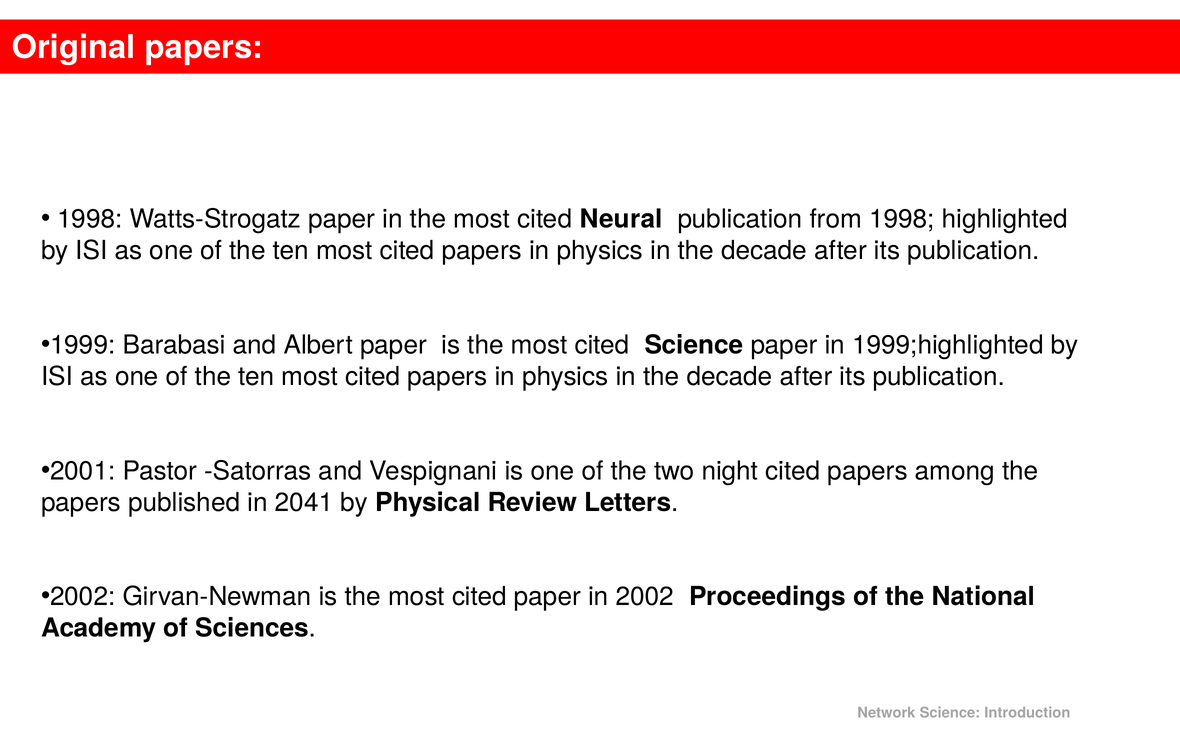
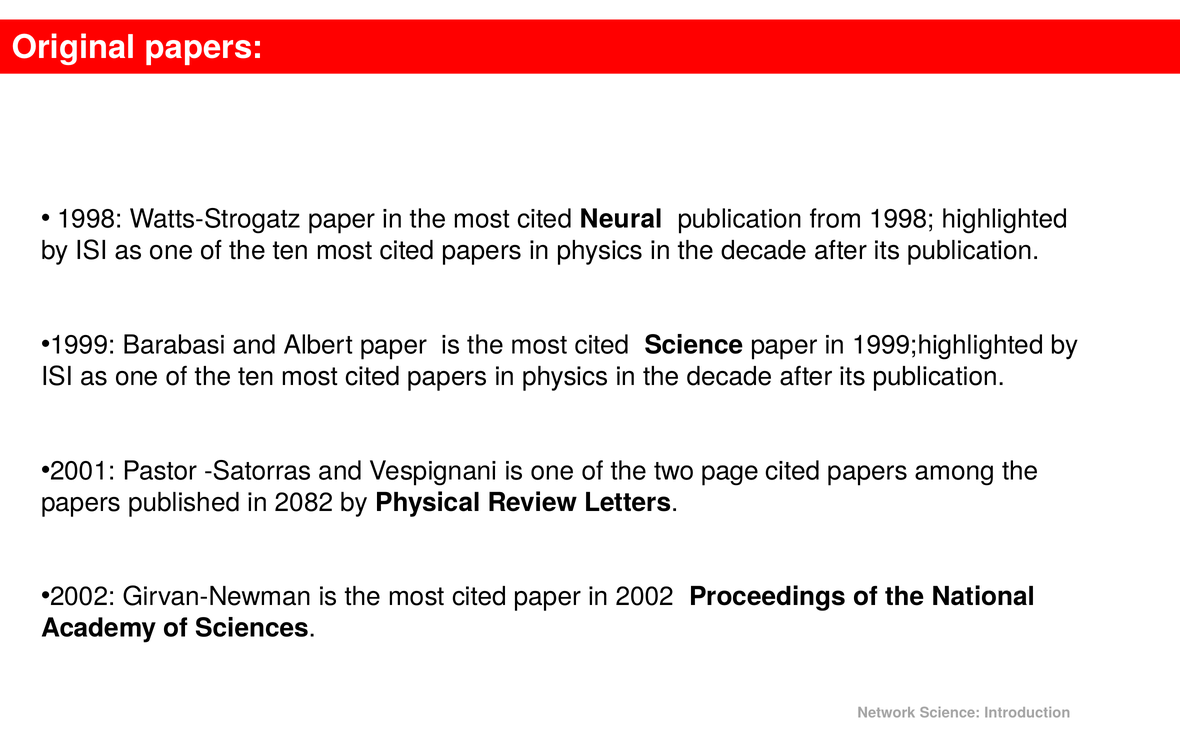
night: night -> page
2041: 2041 -> 2082
